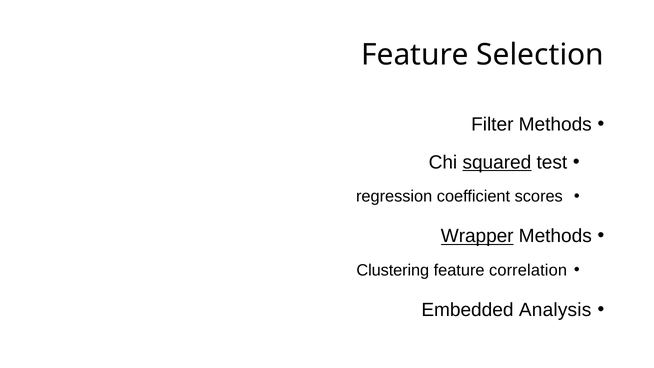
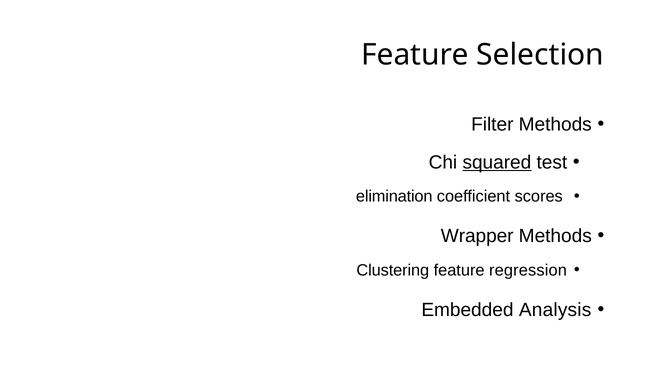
regression: regression -> elimination
Wrapper underline: present -> none
correlation: correlation -> regression
